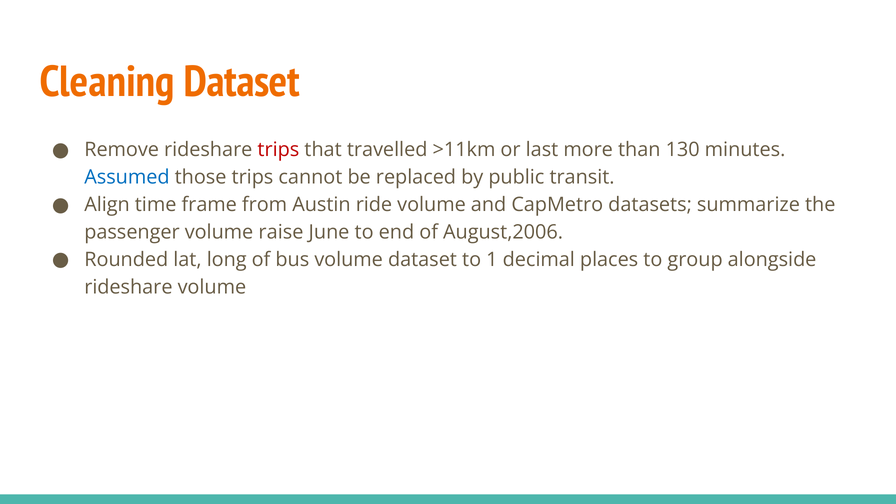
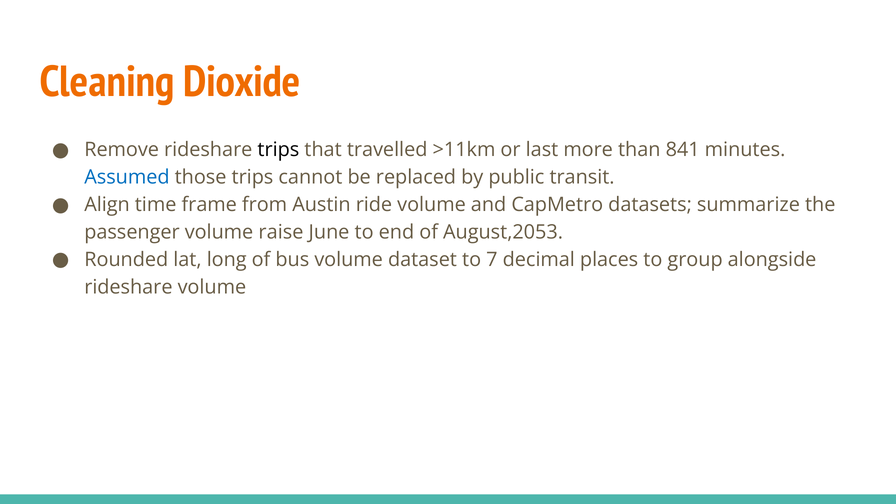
Cleaning Dataset: Dataset -> Dioxide
trips at (278, 150) colour: red -> black
130: 130 -> 841
August,2006: August,2006 -> August,2053
1: 1 -> 7
